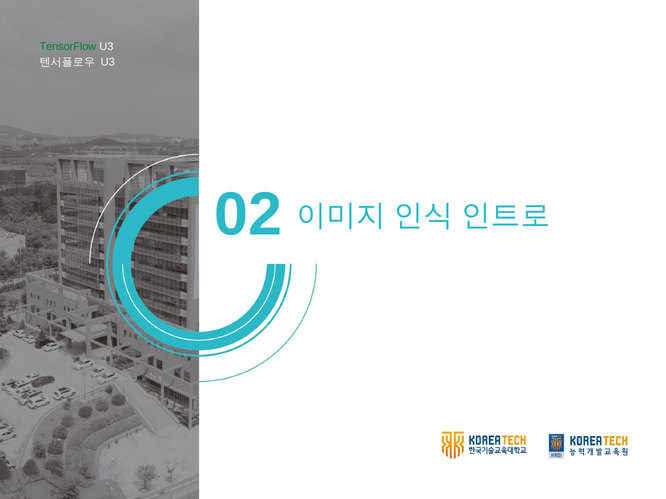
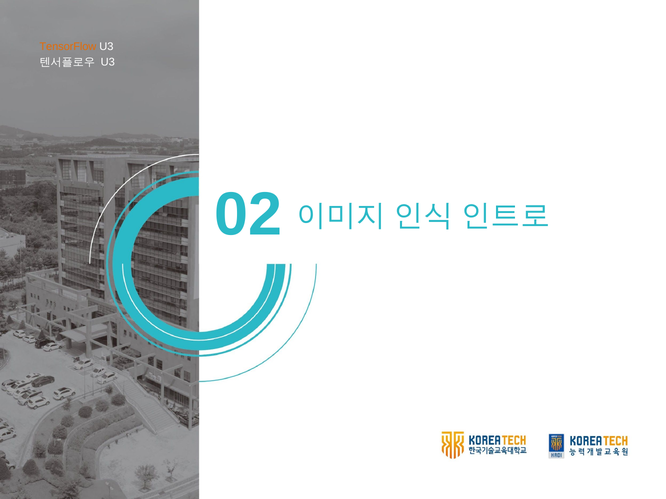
TensorFlow colour: green -> orange
